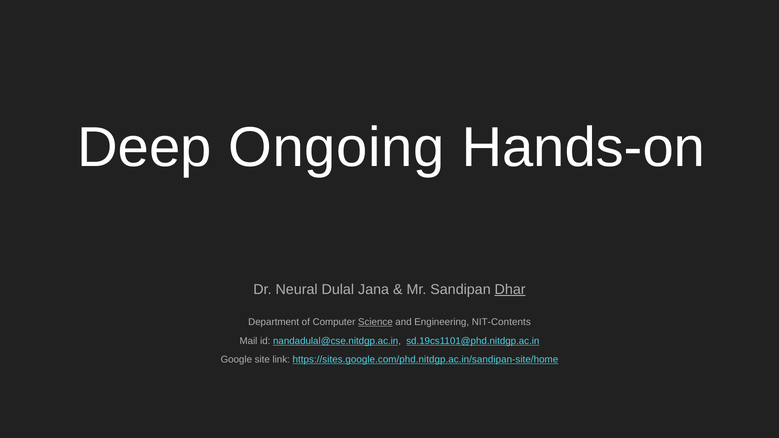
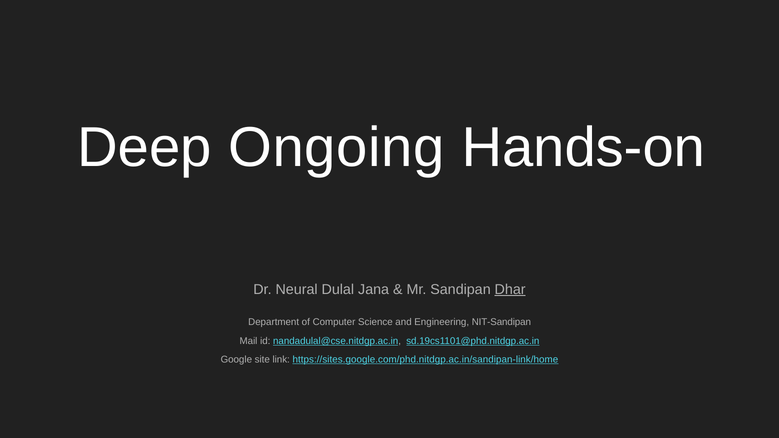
Science underline: present -> none
NIT-Contents: NIT-Contents -> NIT-Sandipan
https://sites.google.com/phd.nitdgp.ac.in/sandipan-site/home: https://sites.google.com/phd.nitdgp.ac.in/sandipan-site/home -> https://sites.google.com/phd.nitdgp.ac.in/sandipan-link/home
